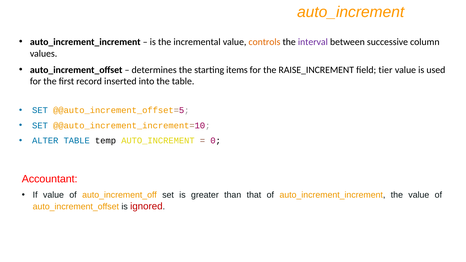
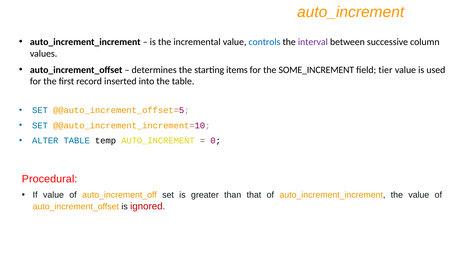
controls colour: orange -> blue
RAISE_INCREMENT: RAISE_INCREMENT -> SOME_INCREMENT
Accountant: Accountant -> Procedural
